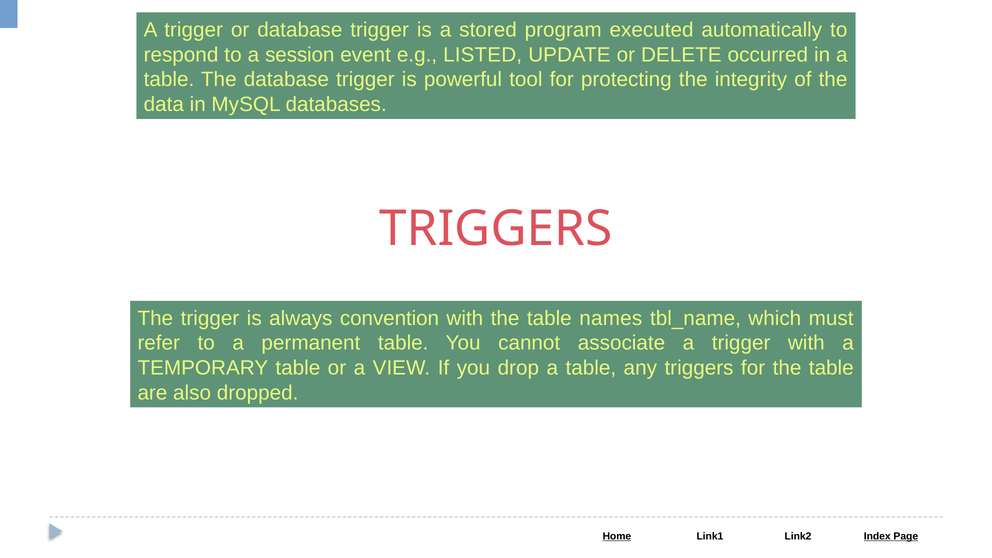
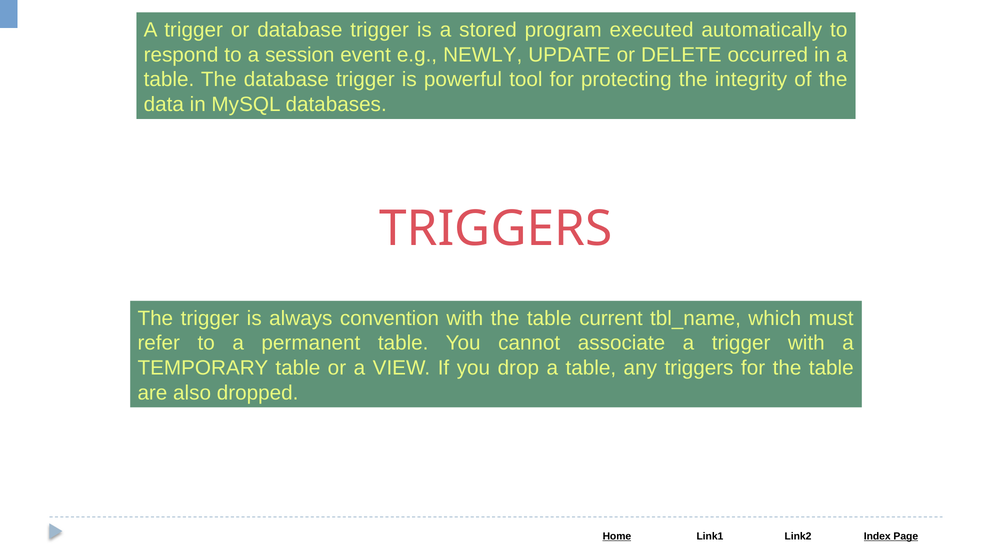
LISTED: LISTED -> NEWLY
names: names -> current
